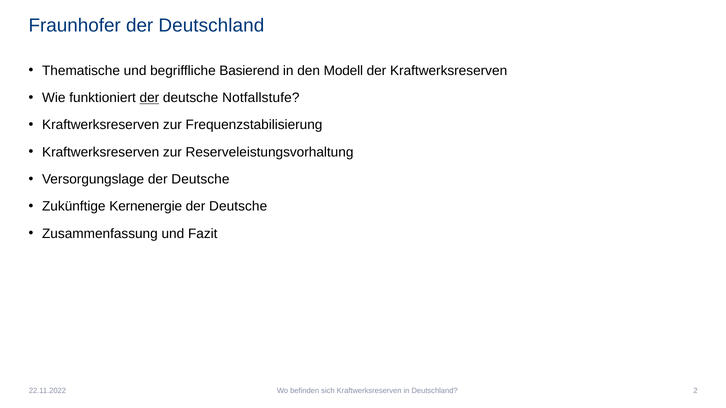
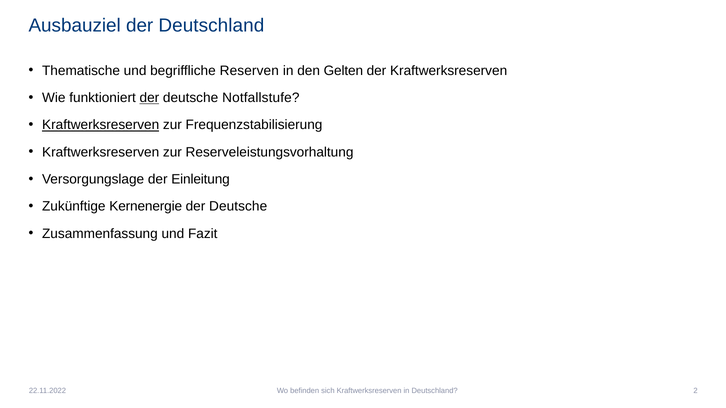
Fraunhofer: Fraunhofer -> Ausbauziel
Basierend: Basierend -> Reserven
Modell: Modell -> Gelten
Kraftwerksreserven at (101, 125) underline: none -> present
Versorgungslage der Deutsche: Deutsche -> Einleitung
